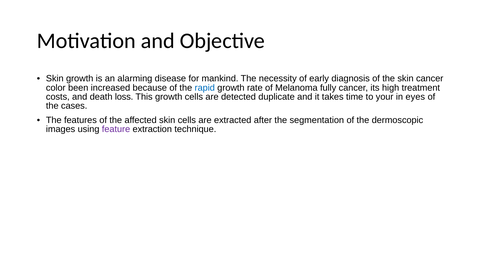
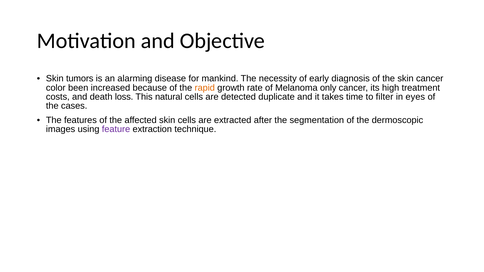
Skin growth: growth -> tumors
rapid colour: blue -> orange
fully: fully -> only
This growth: growth -> natural
your: your -> filter
